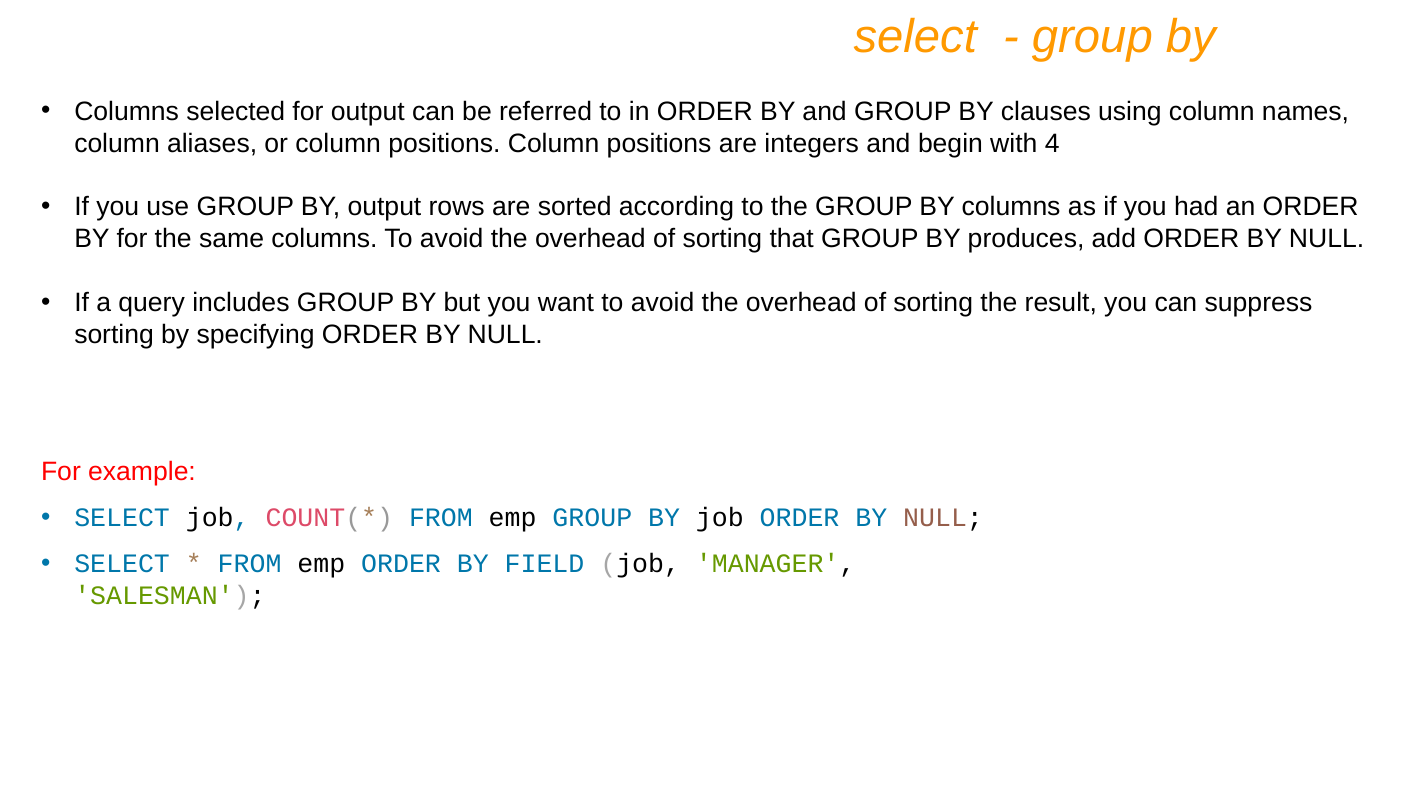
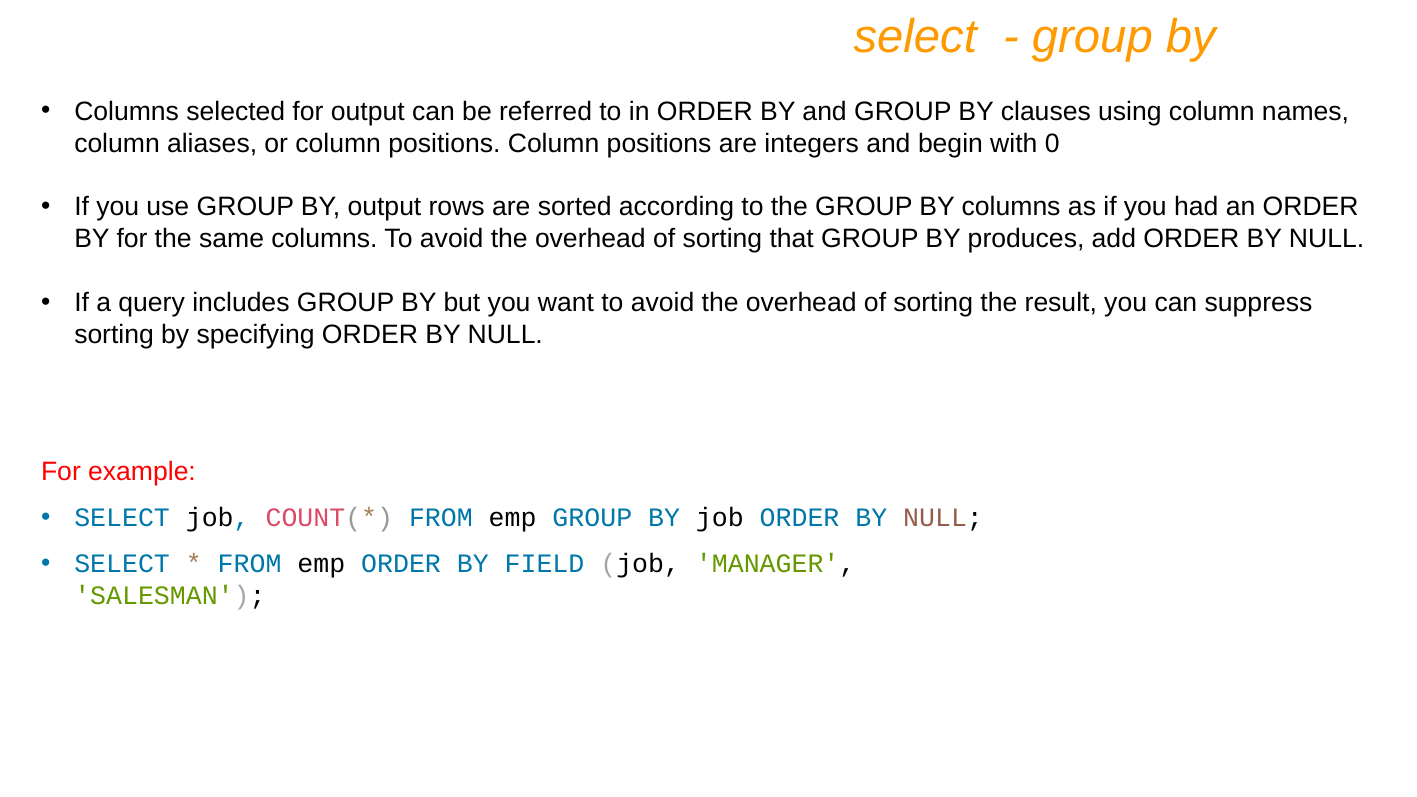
4: 4 -> 0
